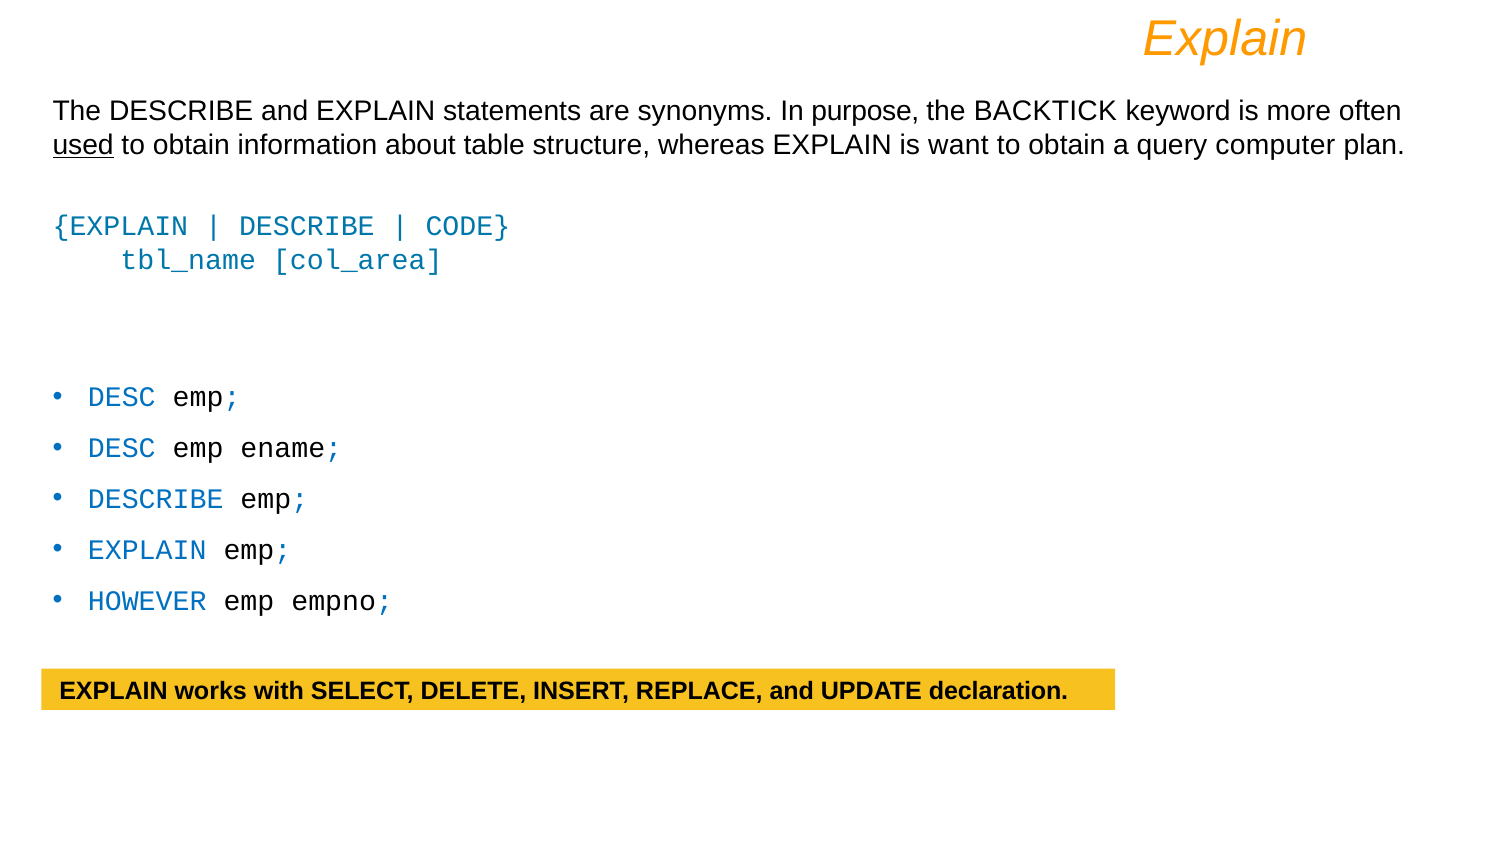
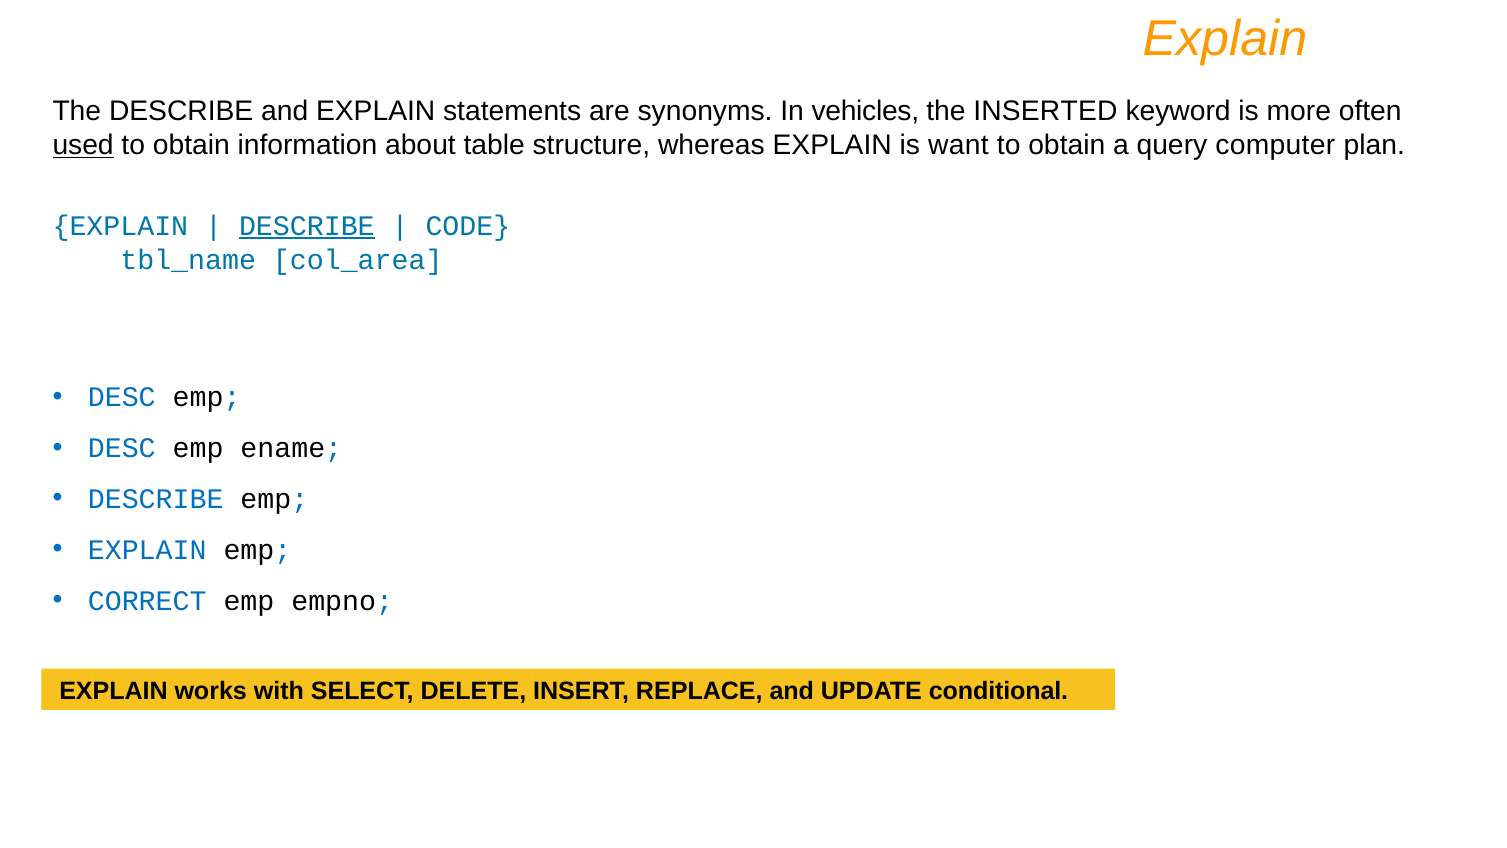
purpose: purpose -> vehicles
BACKTICK: BACKTICK -> INSERTED
DESCRIBE at (307, 226) underline: none -> present
HOWEVER: HOWEVER -> CORRECT
declaration: declaration -> conditional
